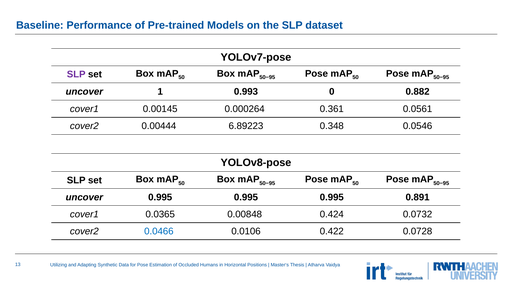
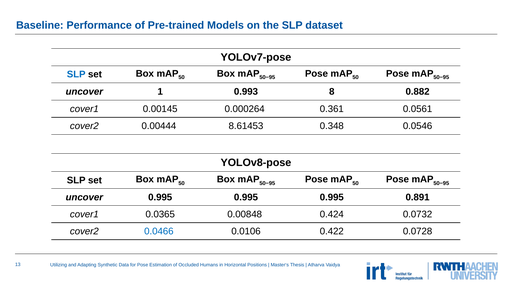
SLP at (76, 74) colour: purple -> blue
0: 0 -> 8
6.89223: 6.89223 -> 8.61453
